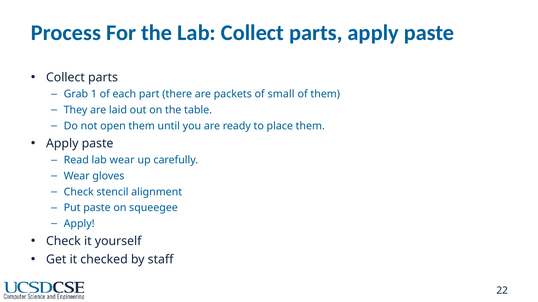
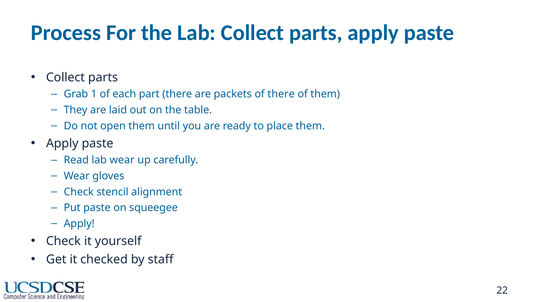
of small: small -> there
